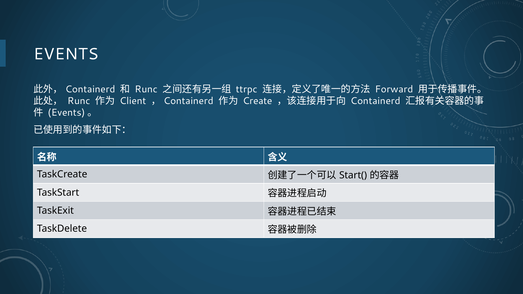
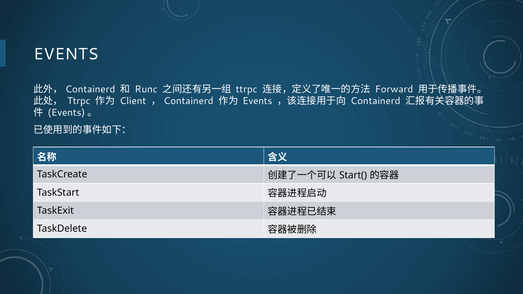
Runc at (79, 101): Runc -> Ttrpc
Create at (257, 101): Create -> Events
